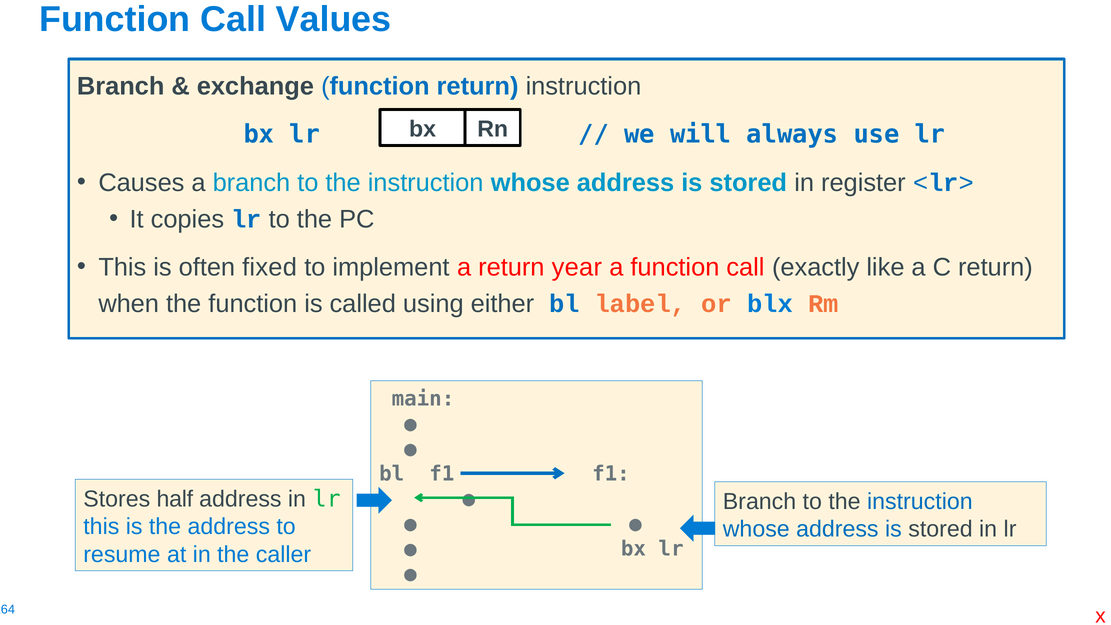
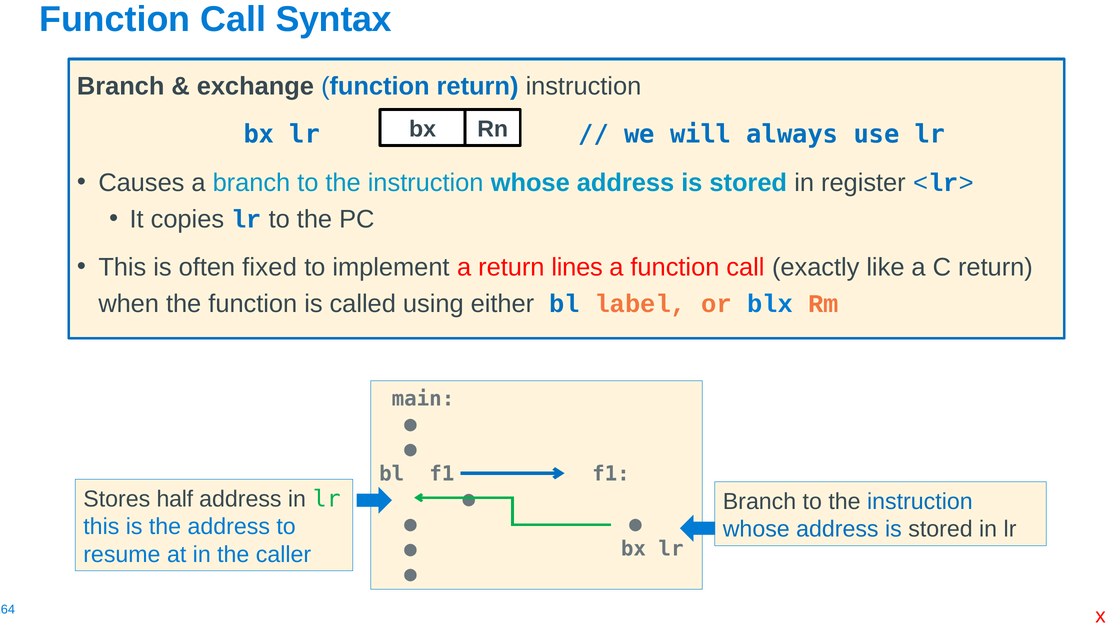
Values: Values -> Syntax
year: year -> lines
